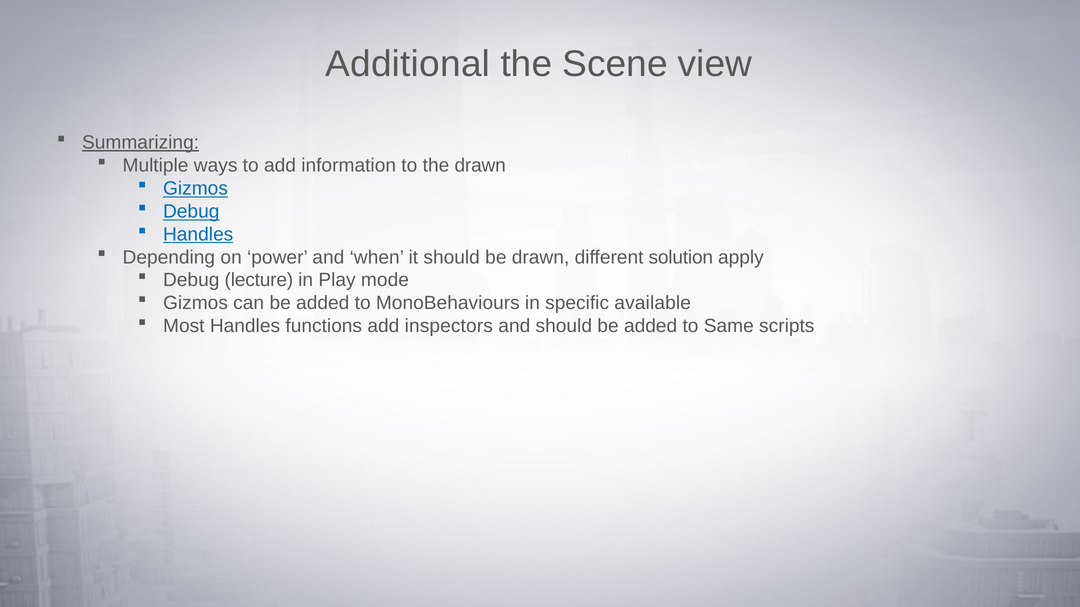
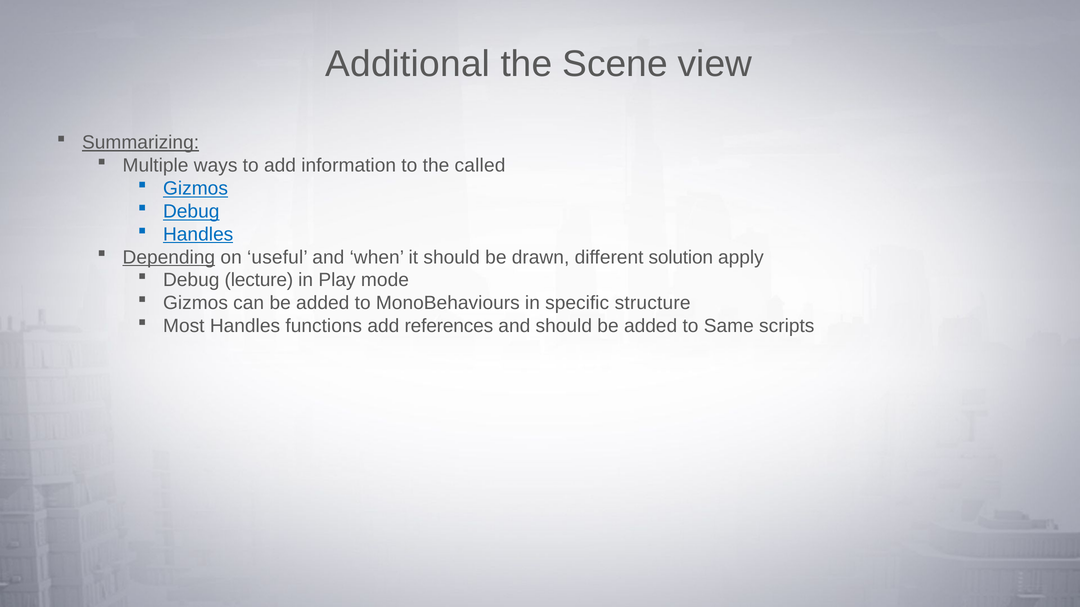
the drawn: drawn -> called
Depending underline: none -> present
power: power -> useful
available: available -> structure
inspectors: inspectors -> references
